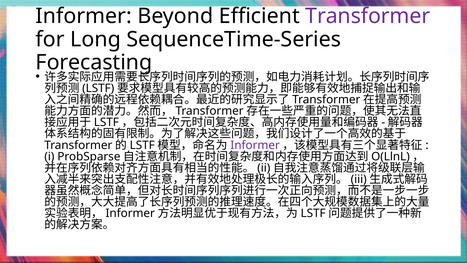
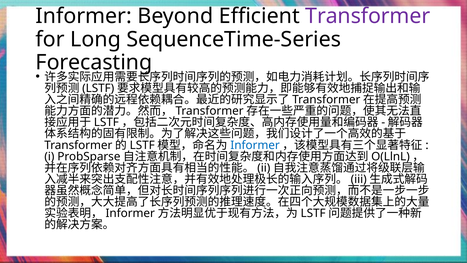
Informer at (255, 145) colour: purple -> blue
